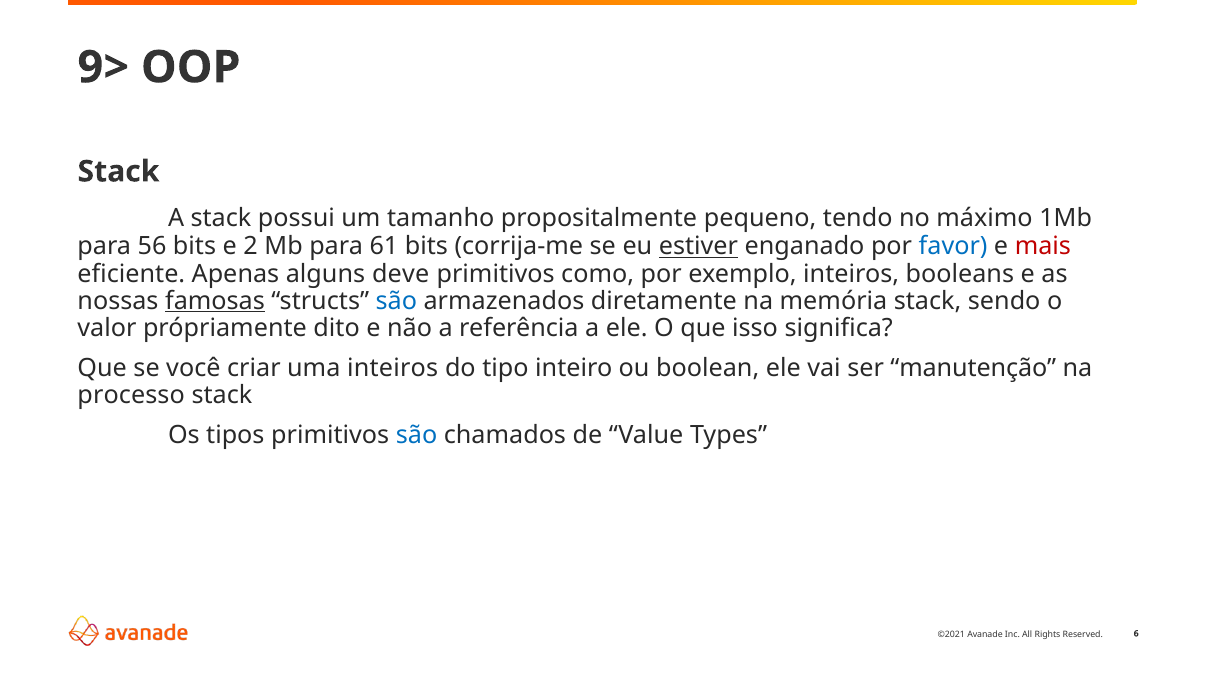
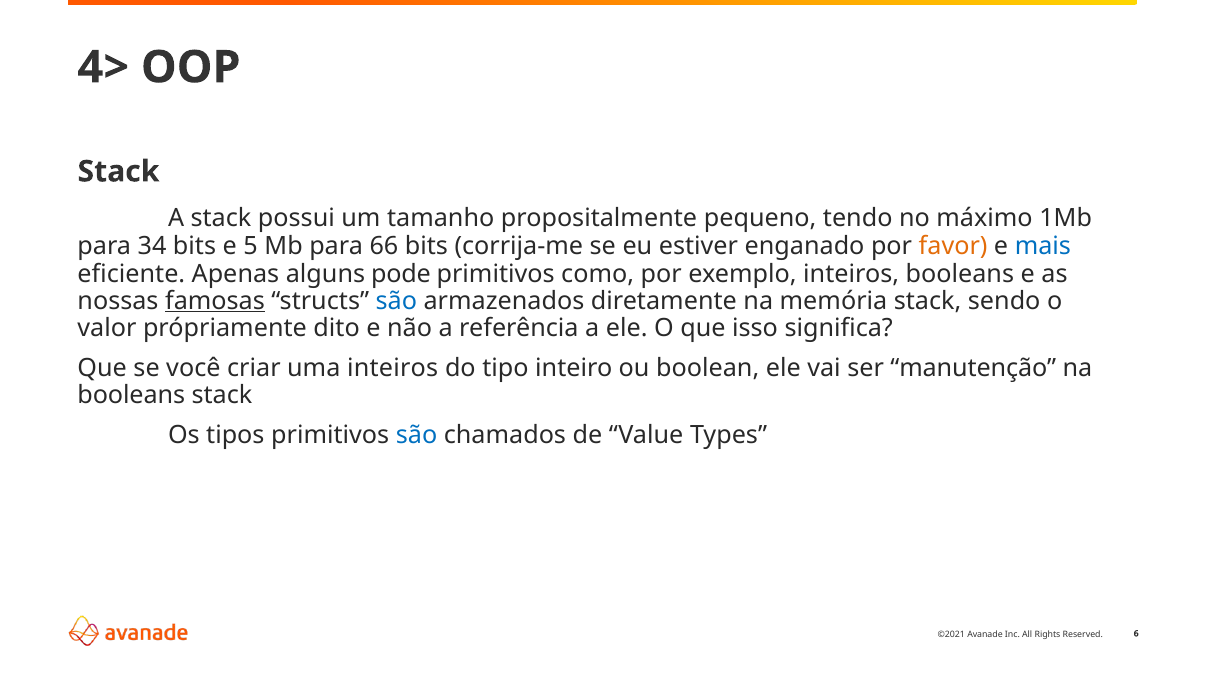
9>: 9> -> 4>
56: 56 -> 34
2: 2 -> 5
61: 61 -> 66
estiver underline: present -> none
favor colour: blue -> orange
mais colour: red -> blue
deve: deve -> pode
processo at (131, 395): processo -> booleans
